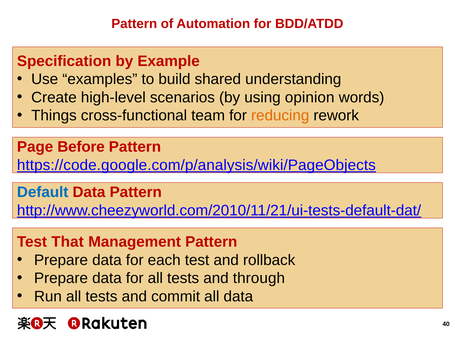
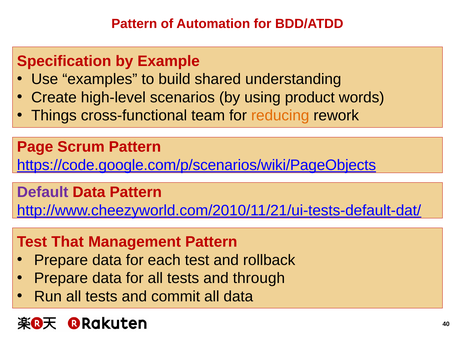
opinion: opinion -> product
Before: Before -> Scrum
https://code.google.com/p/analysis/wiki/PageObjects: https://code.google.com/p/analysis/wiki/PageObjects -> https://code.google.com/p/scenarios/wiki/PageObjects
Default colour: blue -> purple
